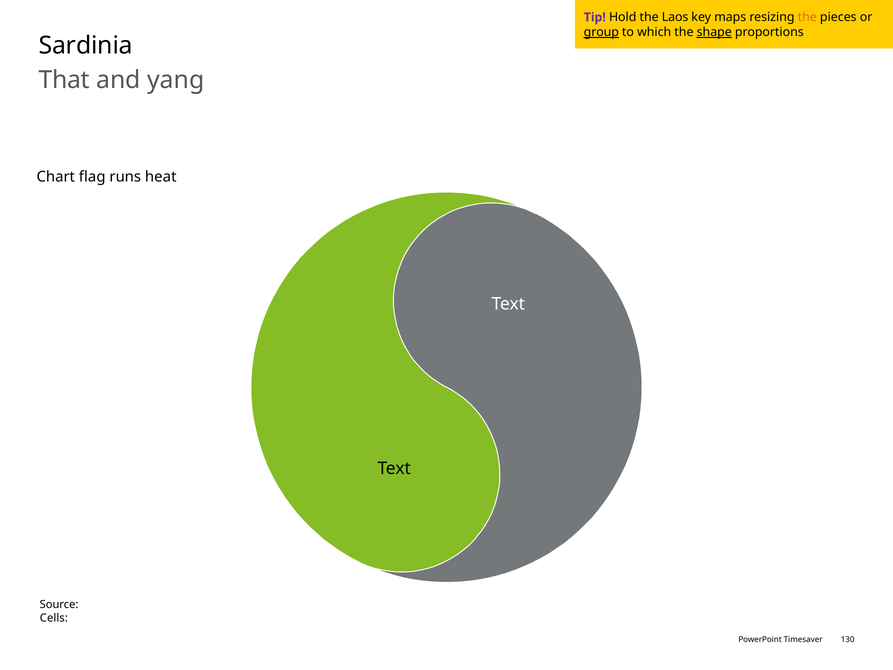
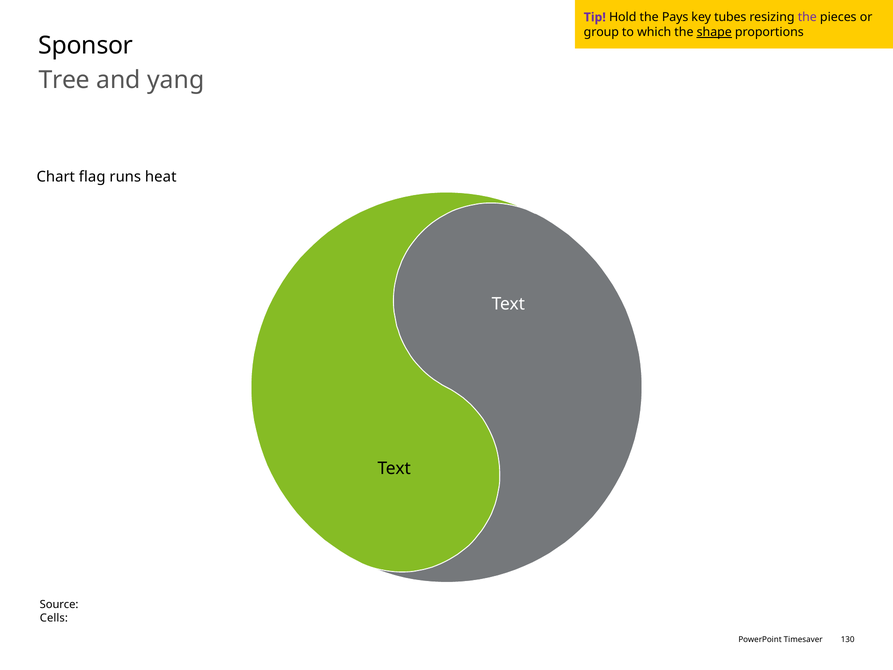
Laos: Laos -> Pays
maps: maps -> tubes
the at (807, 17) colour: orange -> purple
group underline: present -> none
Sardinia: Sardinia -> Sponsor
That: That -> Tree
